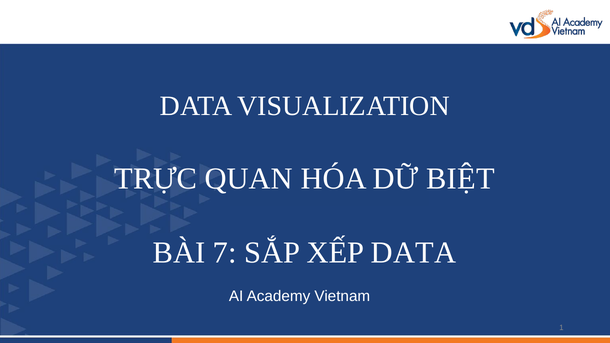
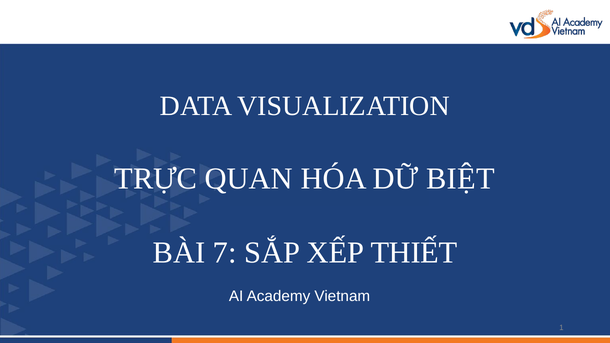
XẾP DATA: DATA -> THIẾT
